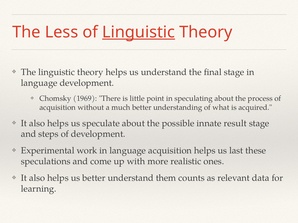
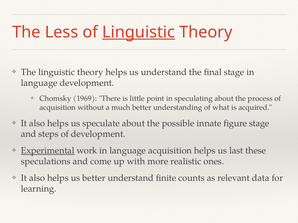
result: result -> figure
Experimental underline: none -> present
them: them -> finite
